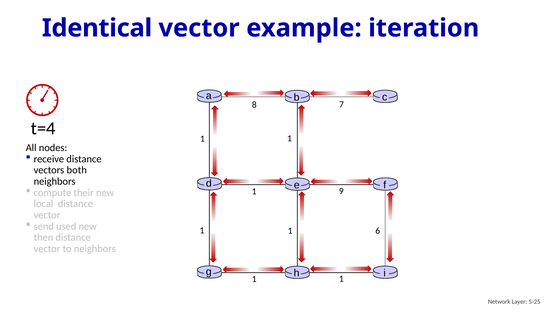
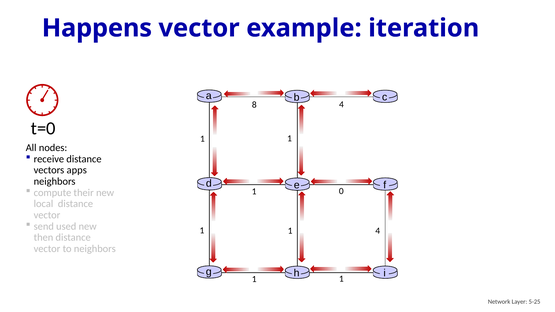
Identical: Identical -> Happens
8 7: 7 -> 4
t=4: t=4 -> t=0
both: both -> apps
9: 9 -> 0
1 6: 6 -> 4
